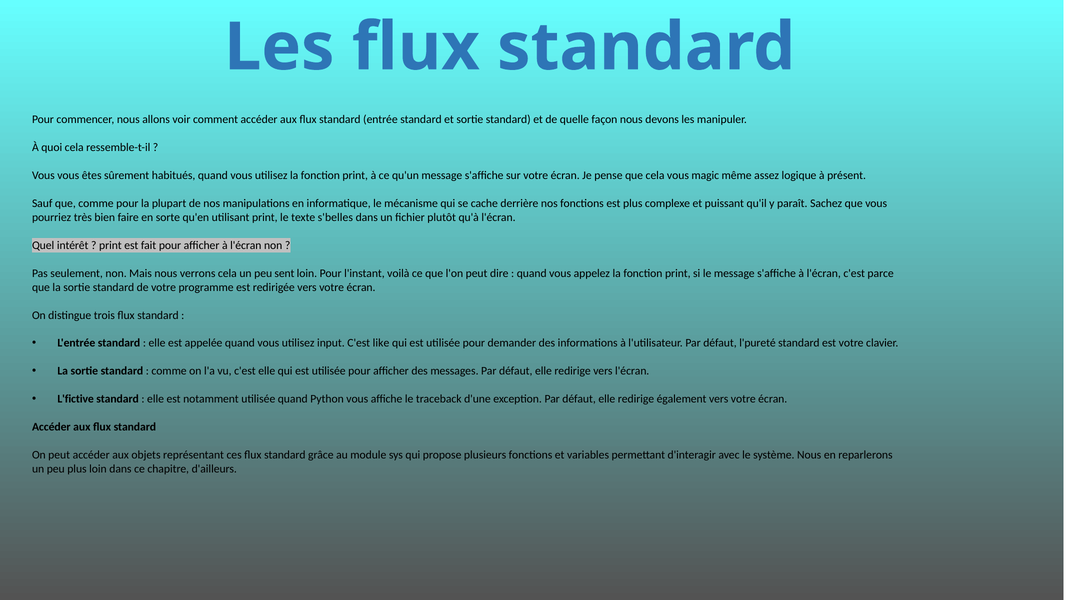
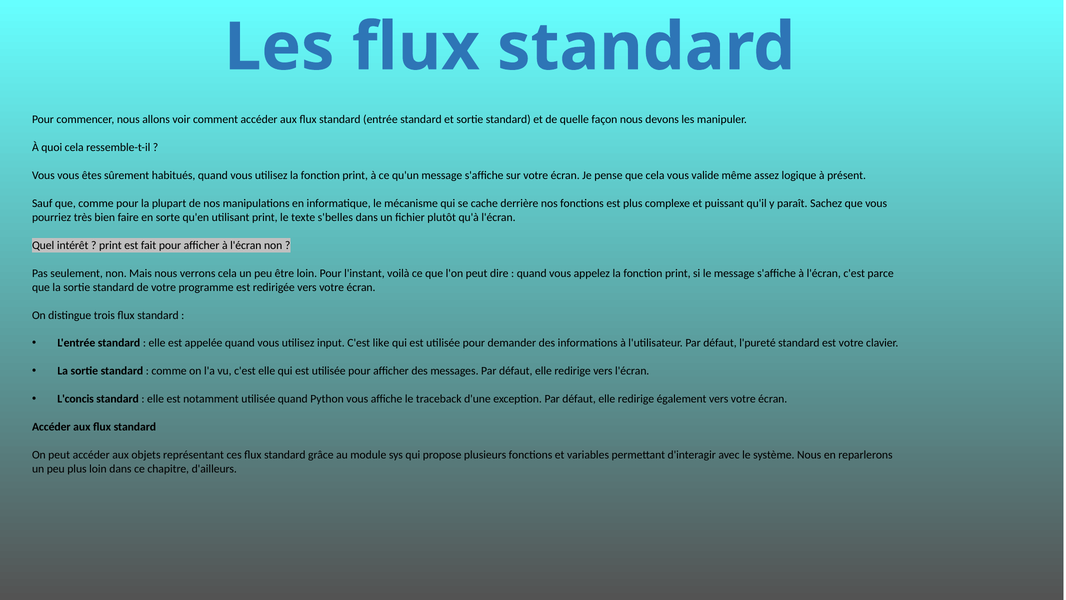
magic: magic -> valide
sent: sent -> être
L'fictive: L'fictive -> L'concis
